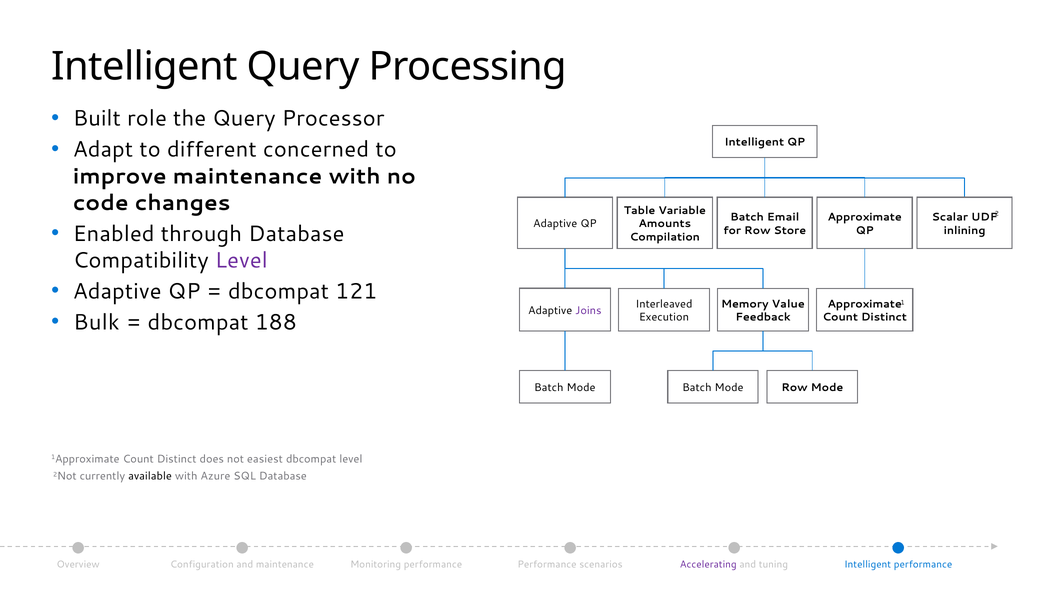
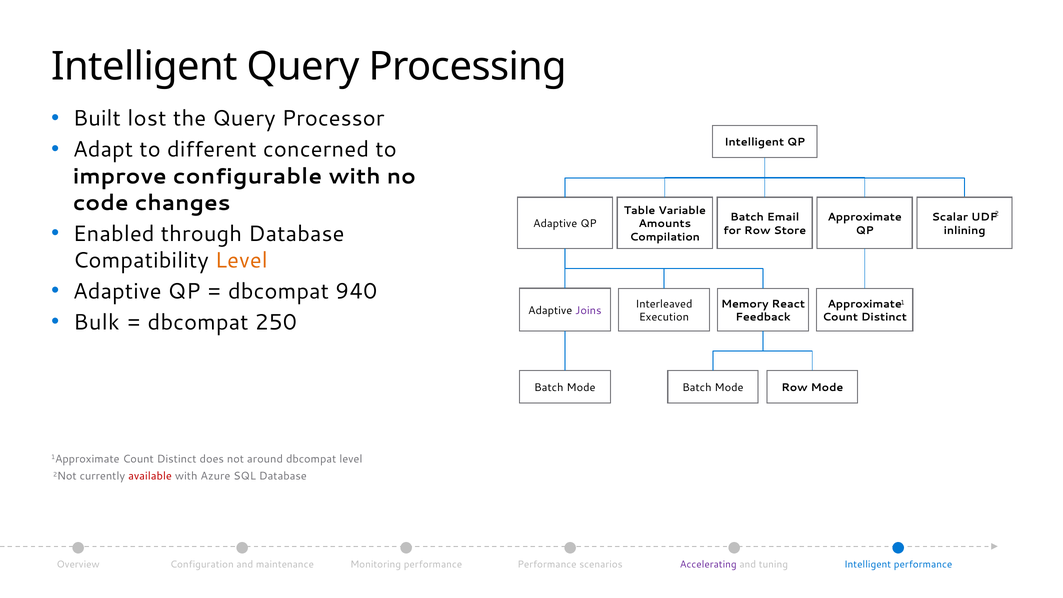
role: role -> lost
improve maintenance: maintenance -> configurable
Level at (241, 260) colour: purple -> orange
121: 121 -> 940
Value: Value -> React
188: 188 -> 250
easiest: easiest -> around
available colour: black -> red
